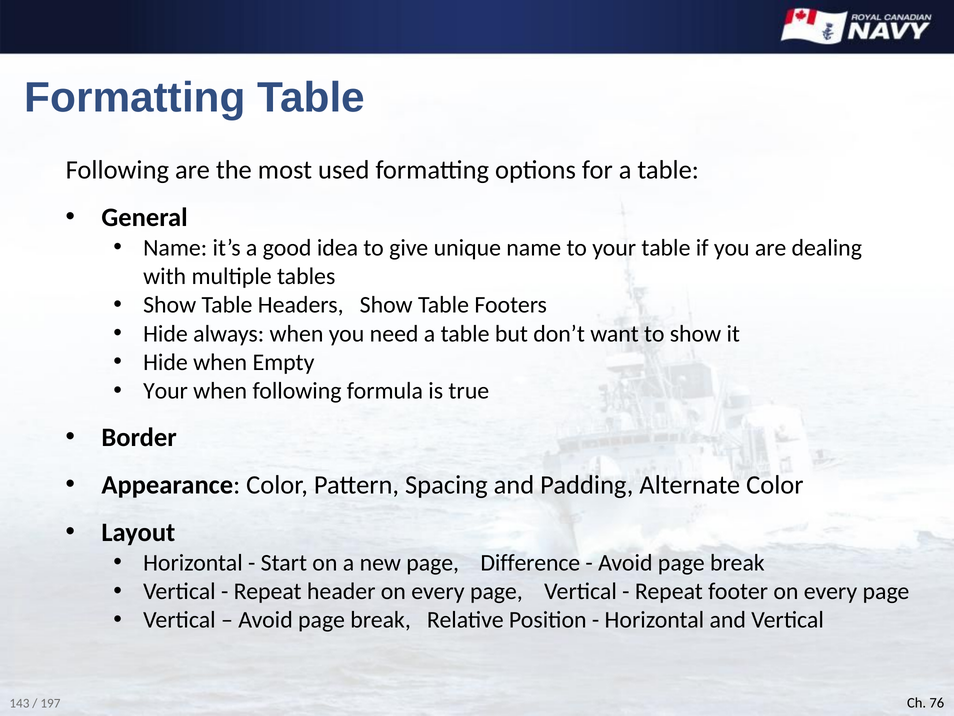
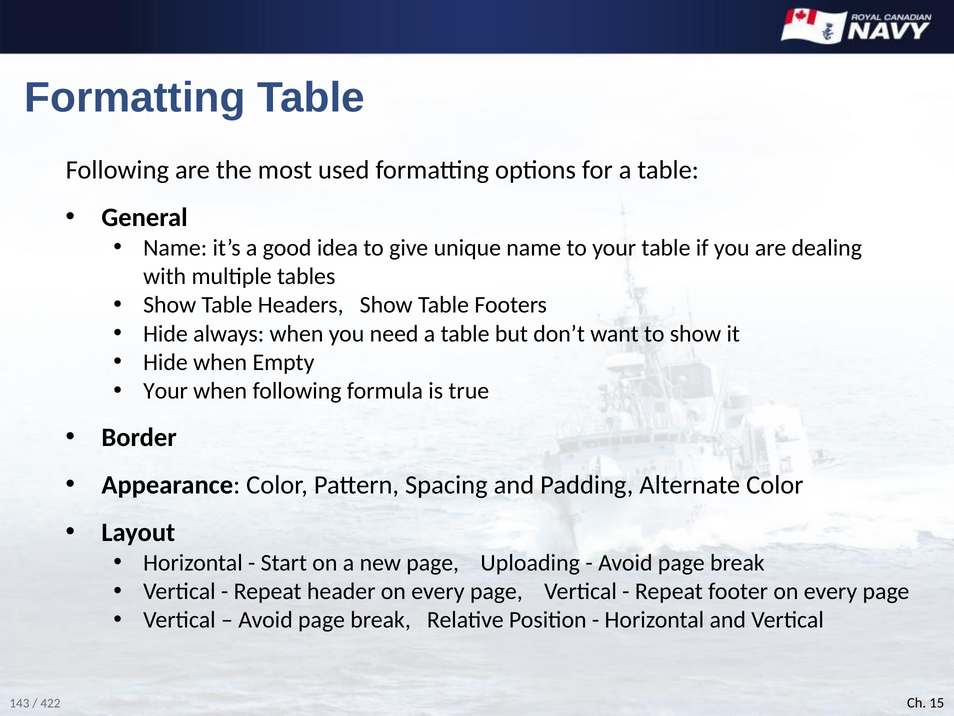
Difference: Difference -> Uploading
76: 76 -> 15
197: 197 -> 422
